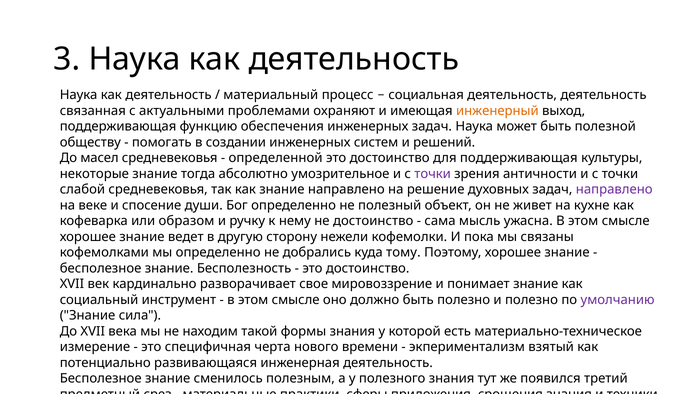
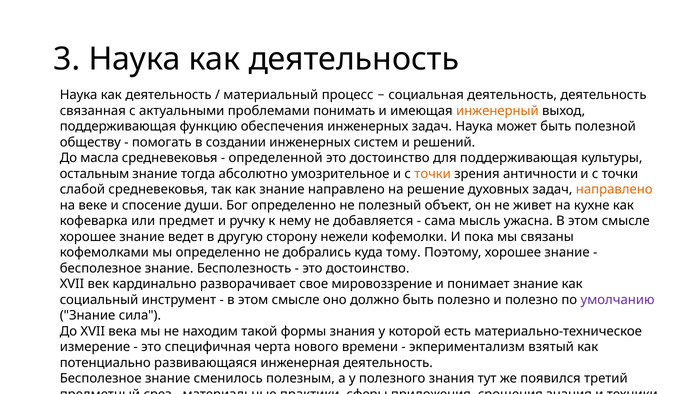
охраняют: охраняют -> понимать
масел: масел -> масла
некоторые: некоторые -> остальным
точки at (433, 174) colour: purple -> orange
направлено at (614, 189) colour: purple -> orange
образом: образом -> предмет
не достоинство: достоинство -> добавляется
